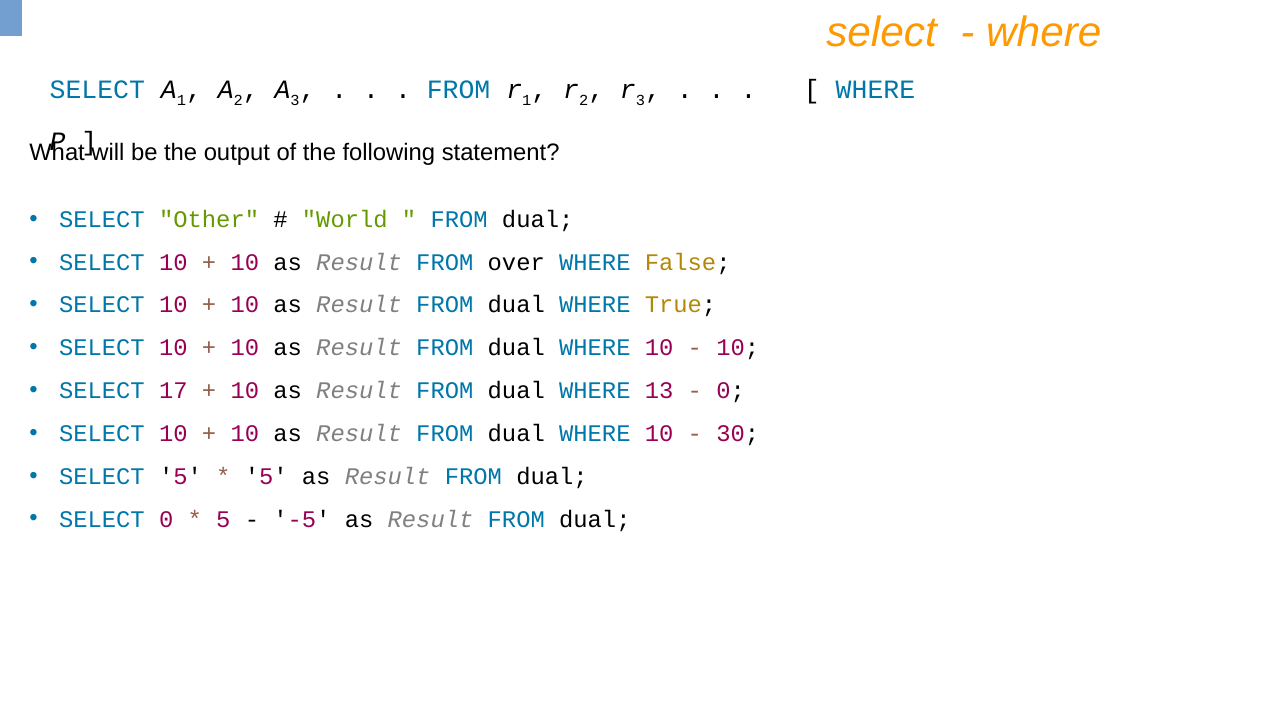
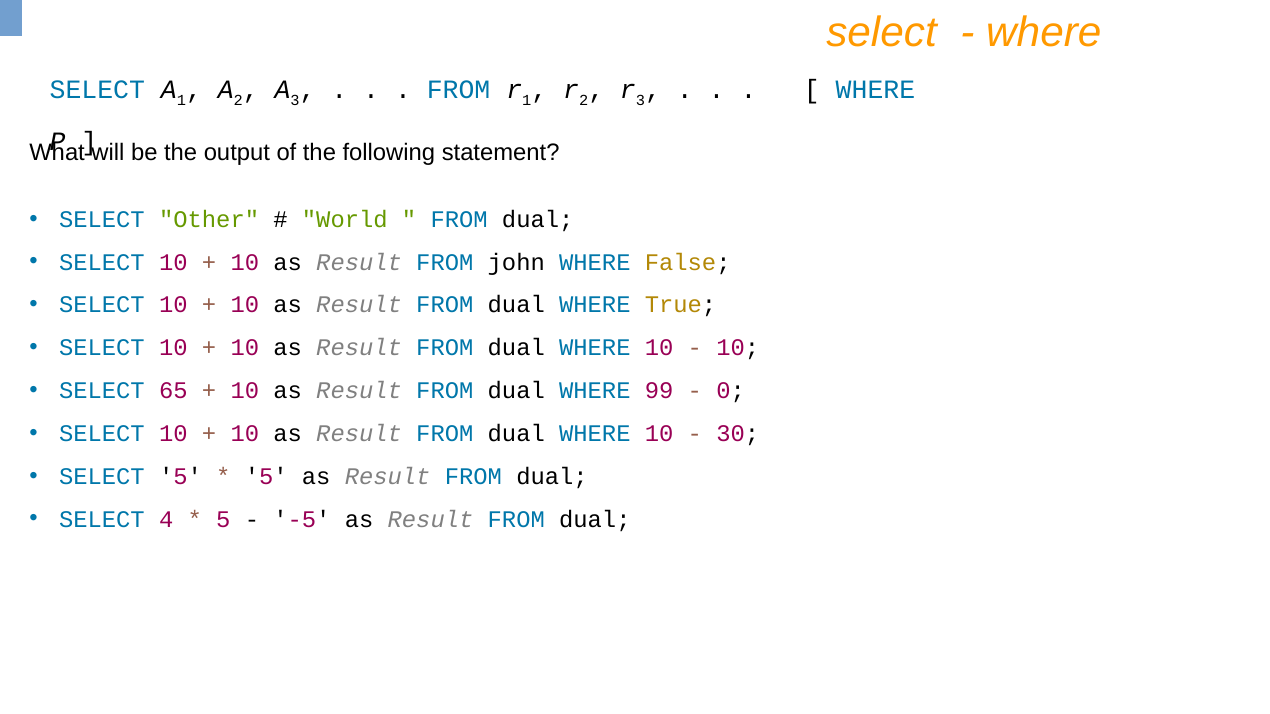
over: over -> john
17: 17 -> 65
13: 13 -> 99
SELECT 0: 0 -> 4
